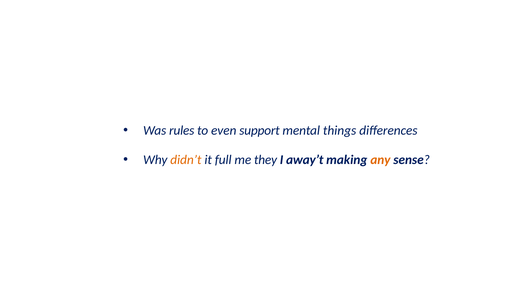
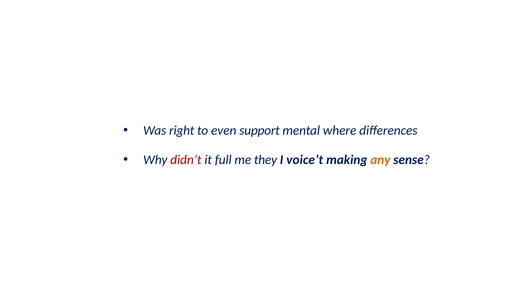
rules: rules -> right
things: things -> where
didn’t colour: orange -> red
away’t: away’t -> voice’t
